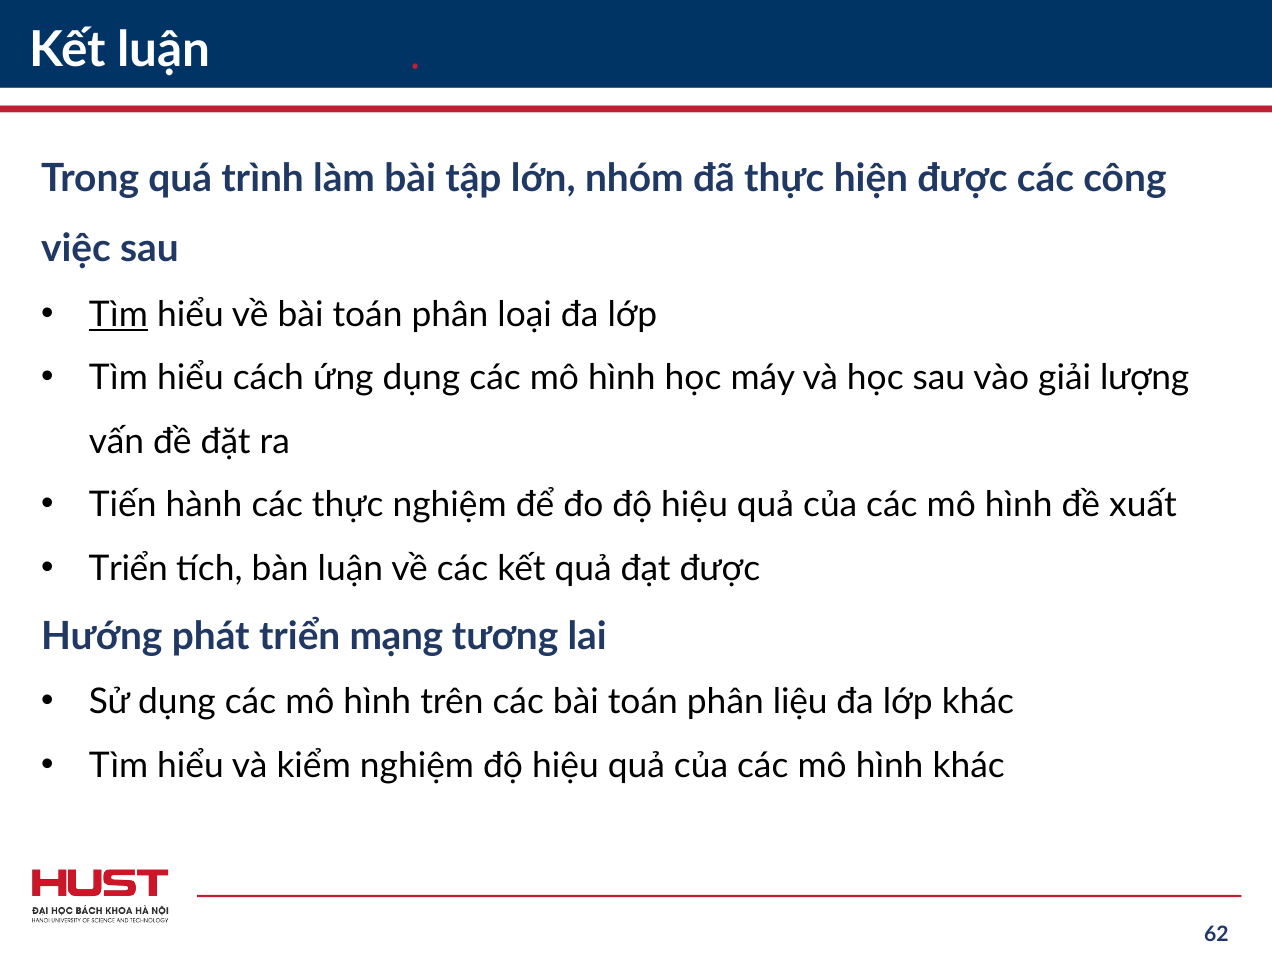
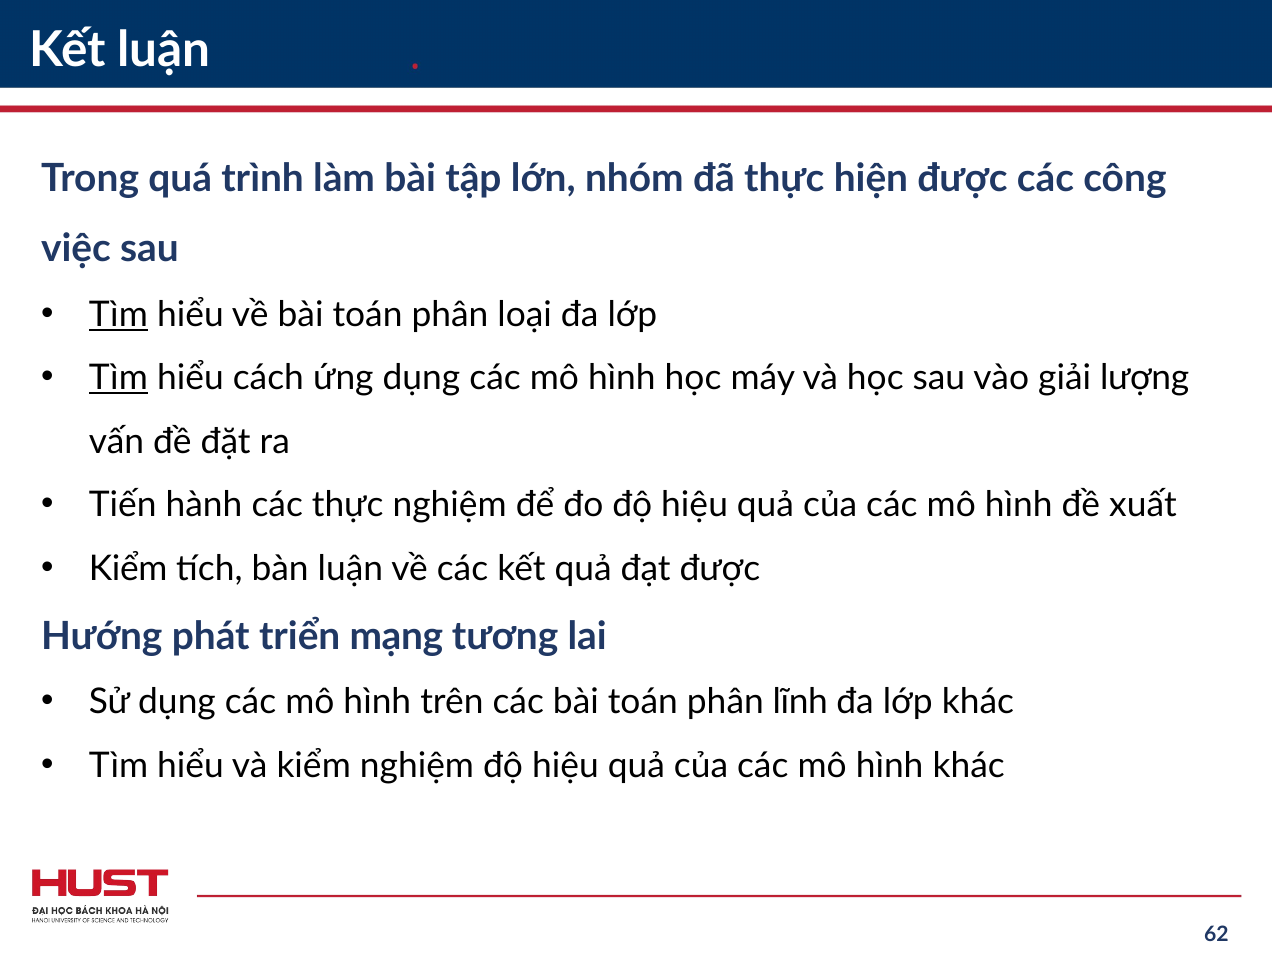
Tìm at (118, 378) underline: none -> present
Triển at (128, 569): Triển -> Kiểm
liệu: liệu -> lĩnh
